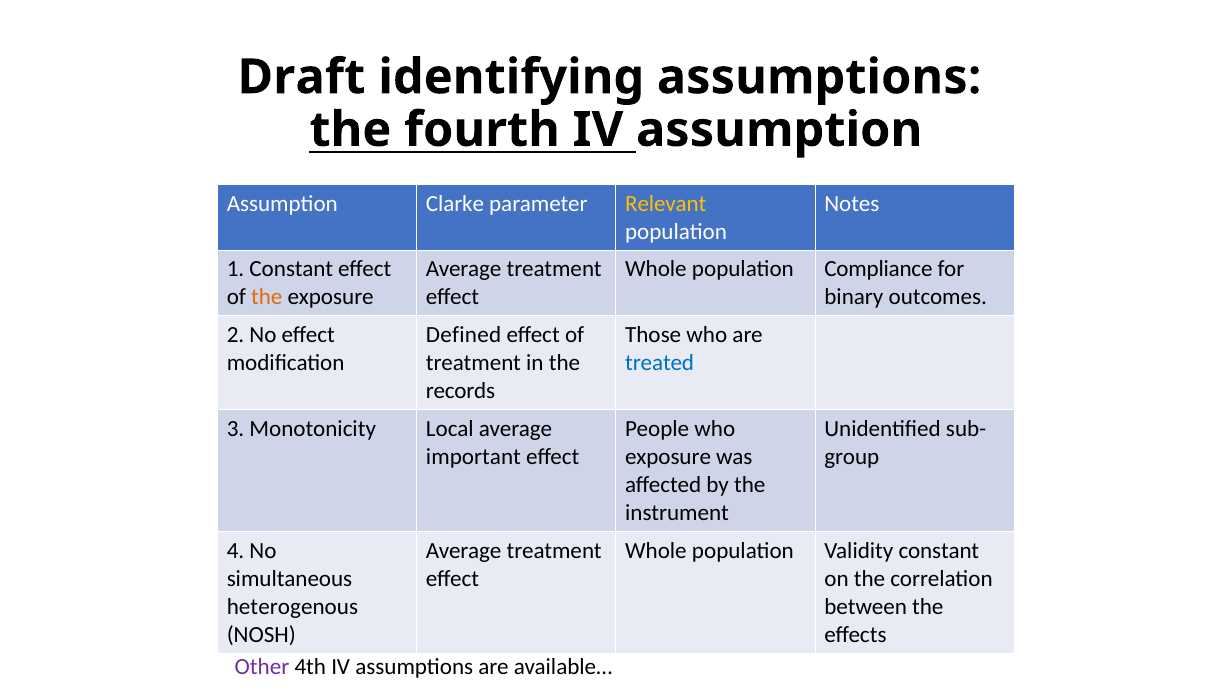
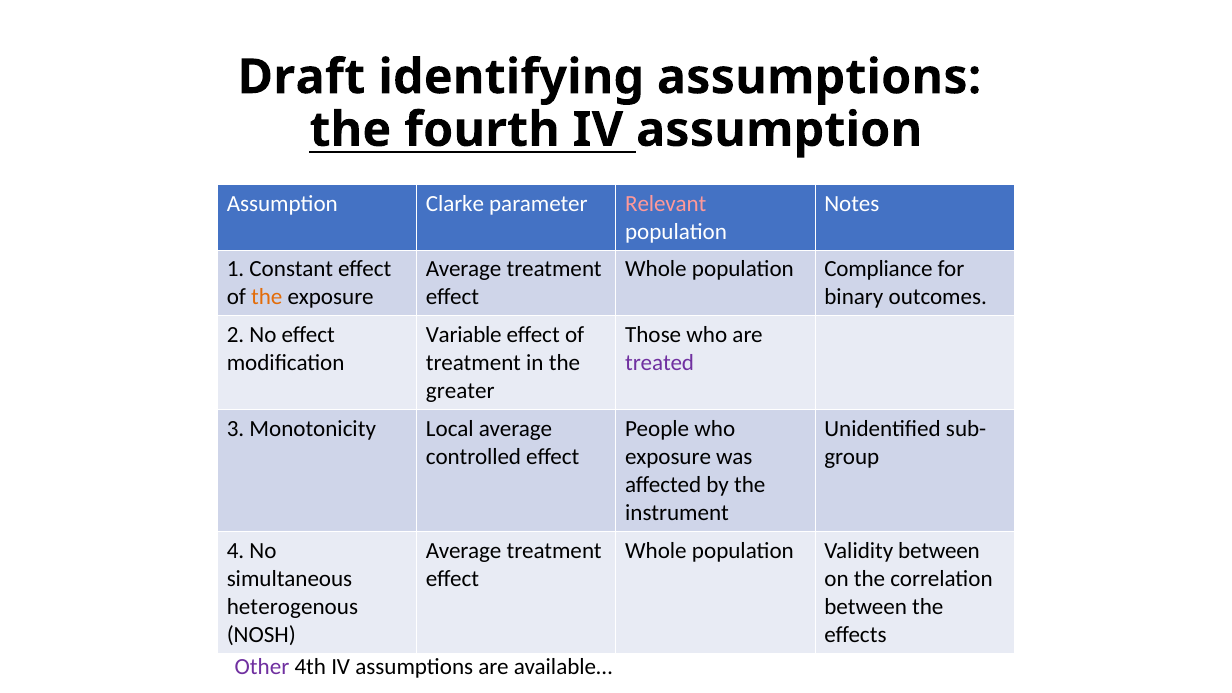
Relevant colour: yellow -> pink
Defined: Defined -> Variable
treated colour: blue -> purple
records: records -> greater
important: important -> controlled
Validity constant: constant -> between
